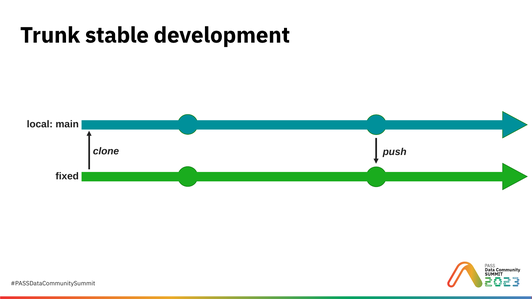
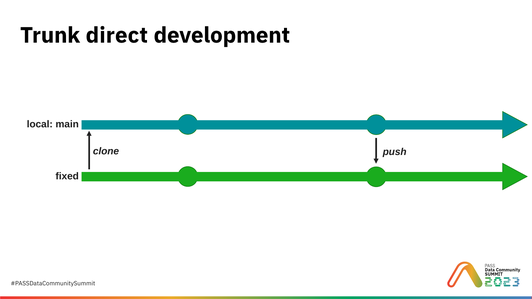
stable: stable -> direct
